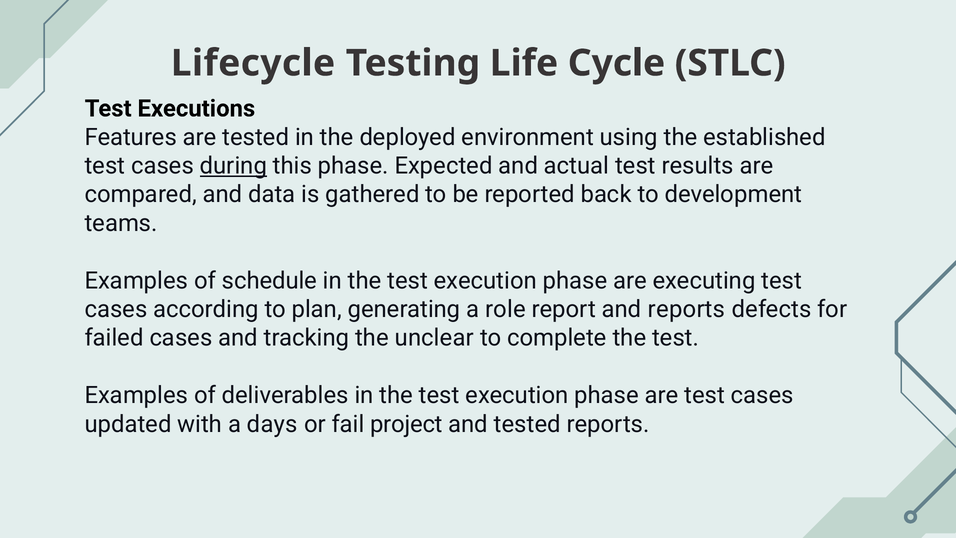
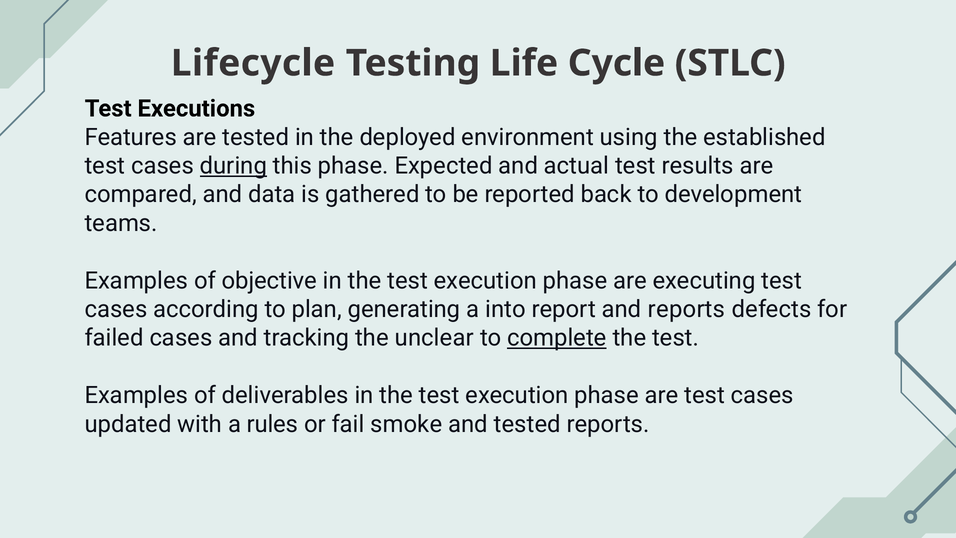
schedule: schedule -> objective
role: role -> into
complete underline: none -> present
days: days -> rules
project: project -> smoke
